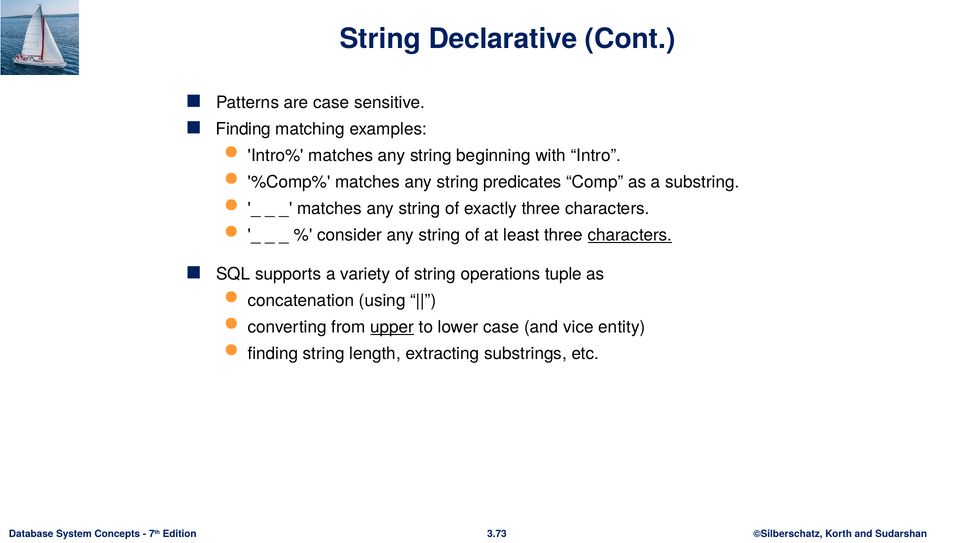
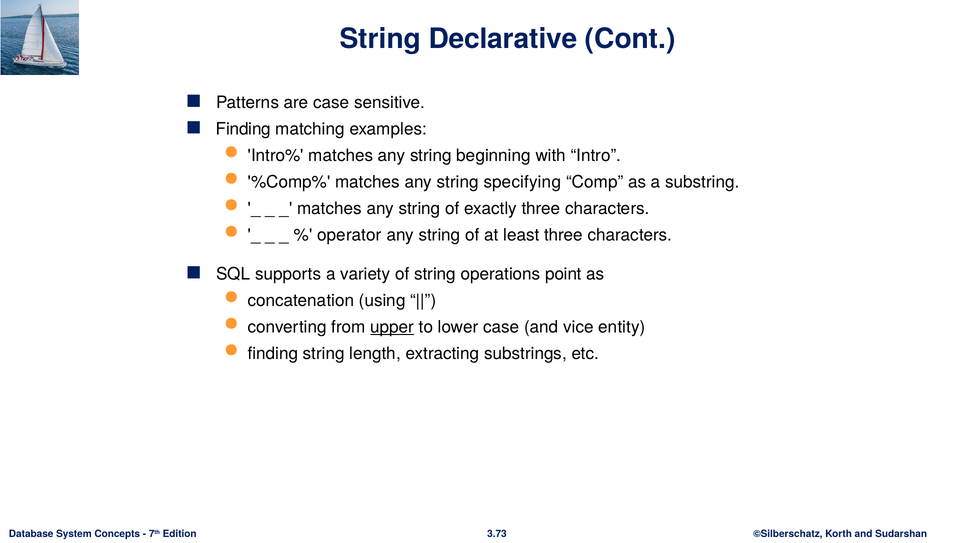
predicates: predicates -> specifying
consider: consider -> operator
characters at (630, 235) underline: present -> none
tuple: tuple -> point
